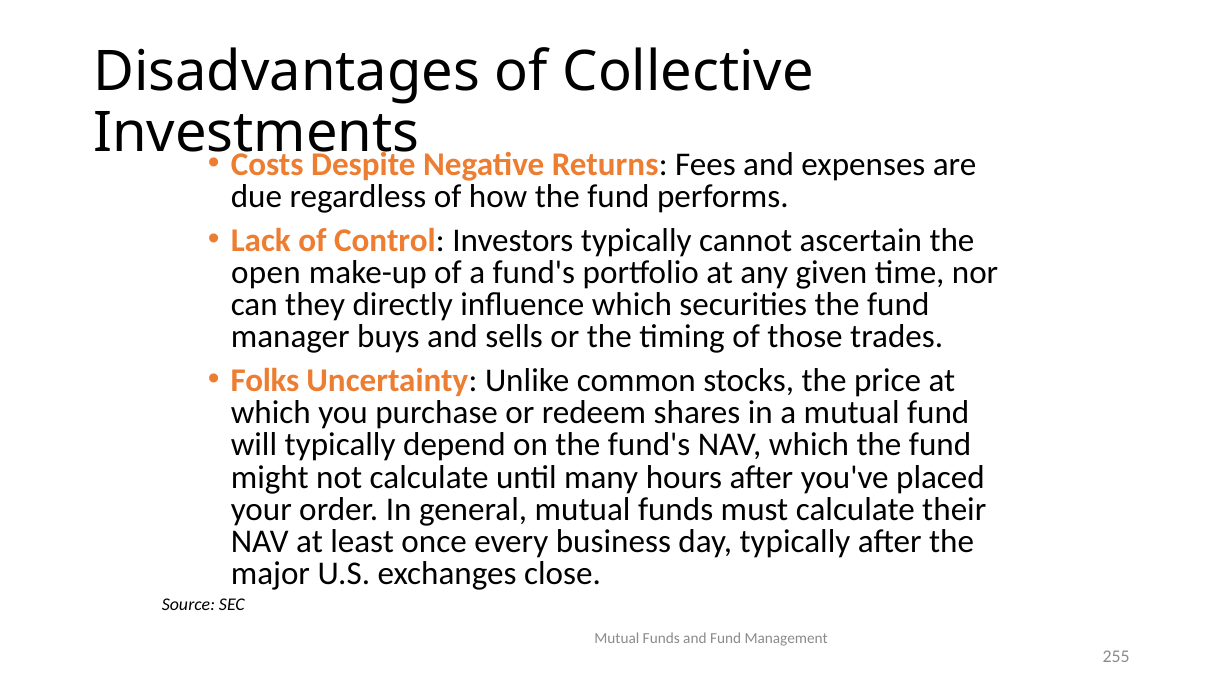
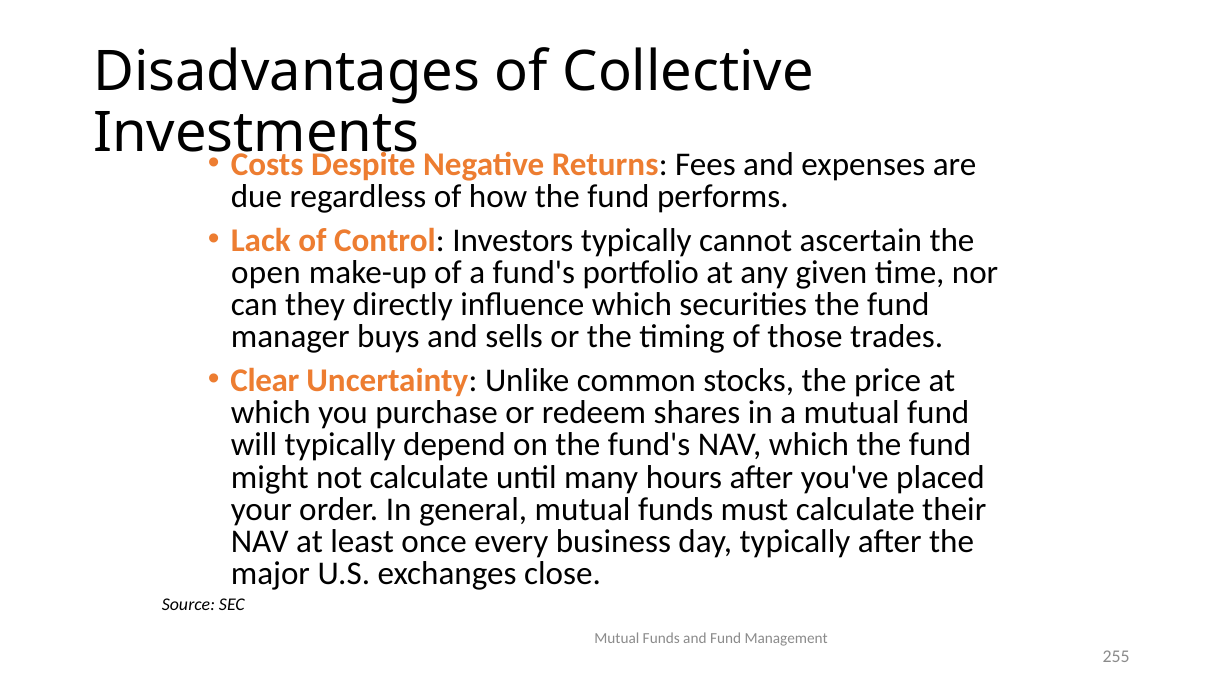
Folks: Folks -> Clear
